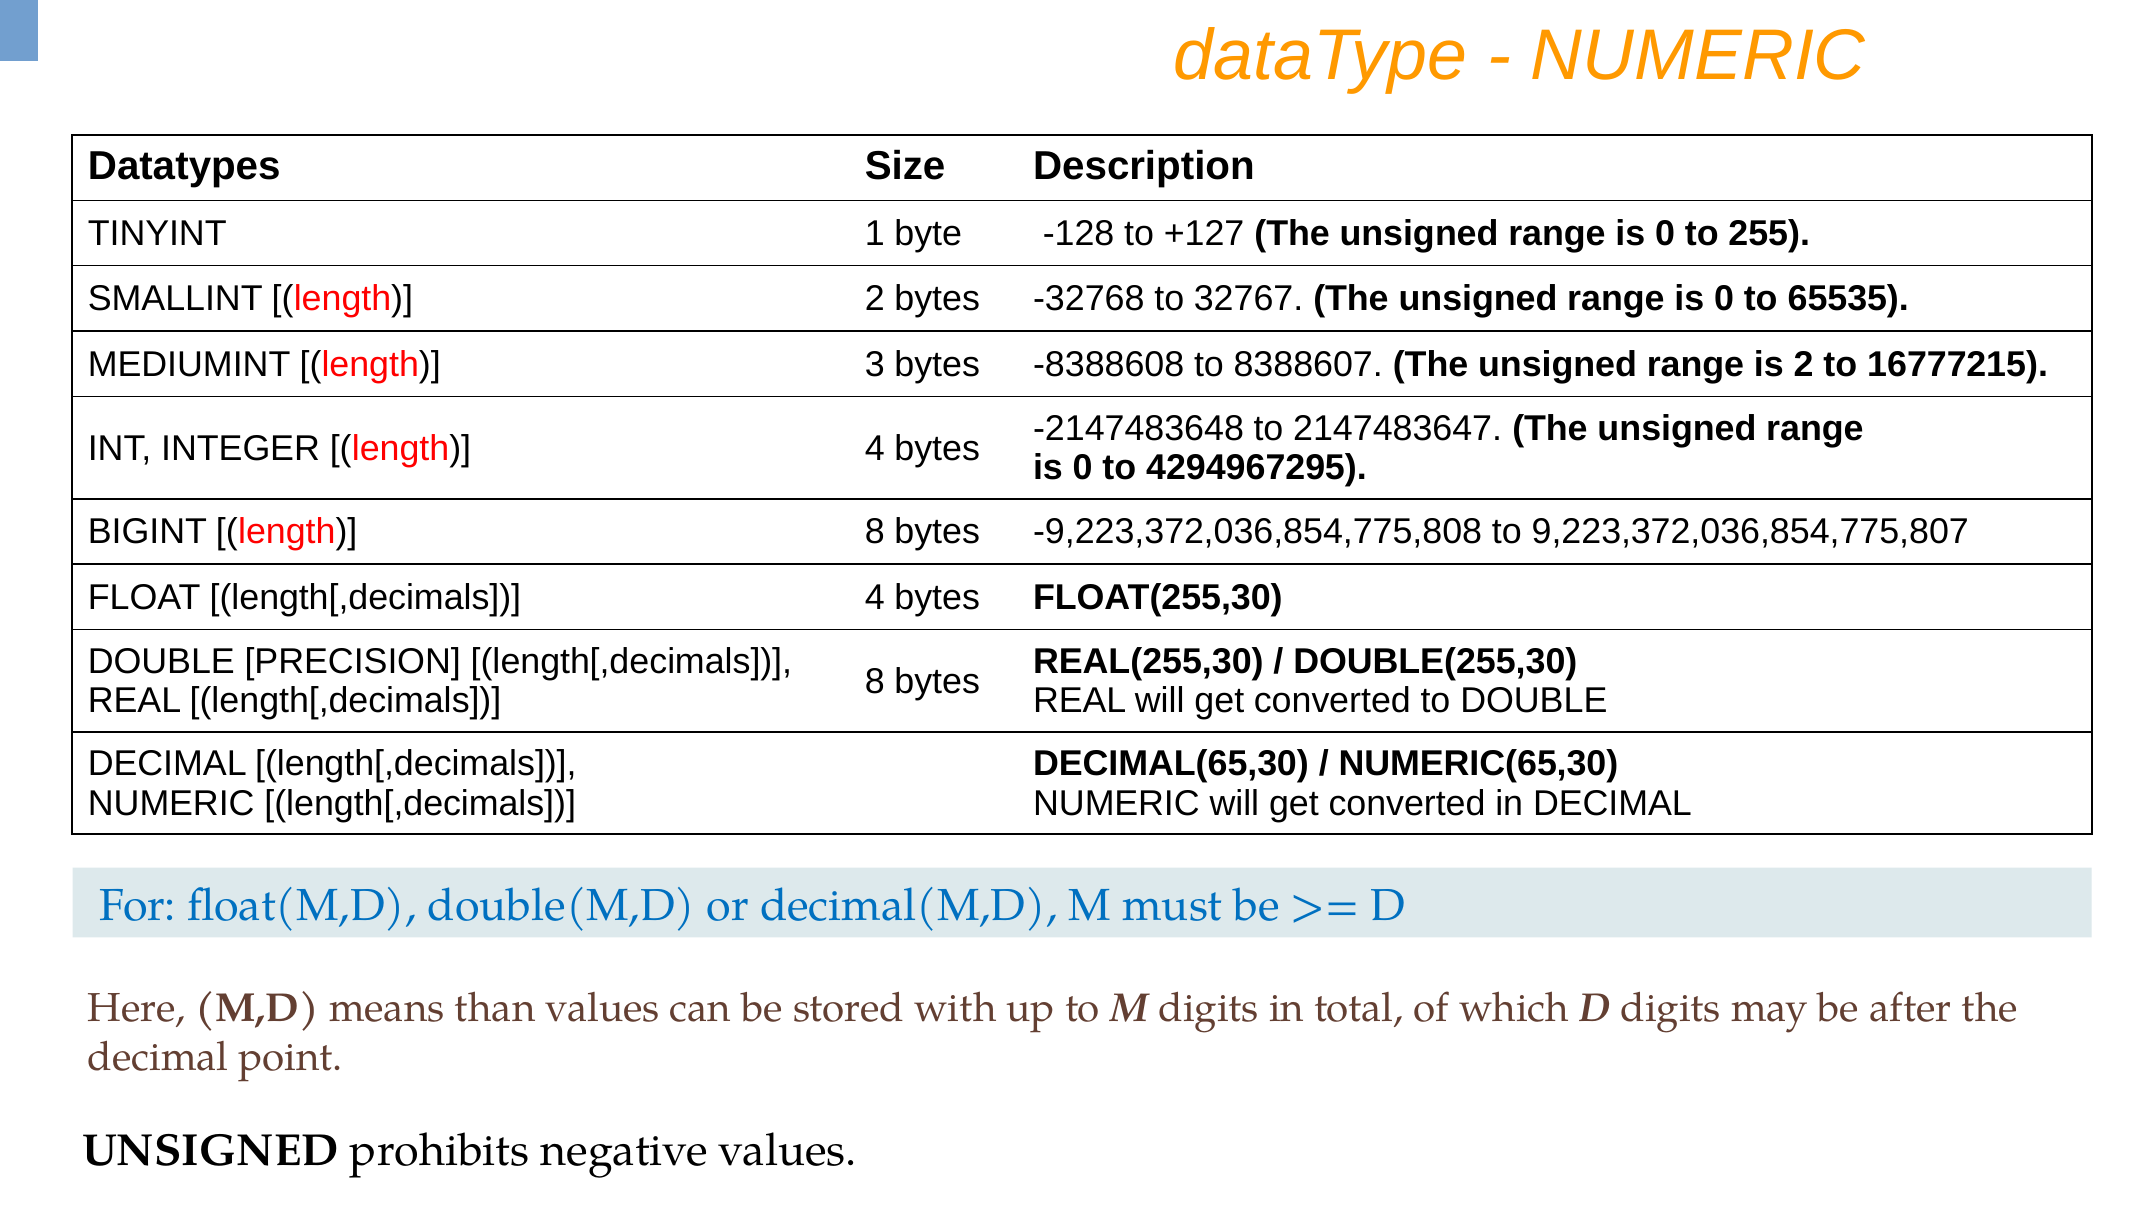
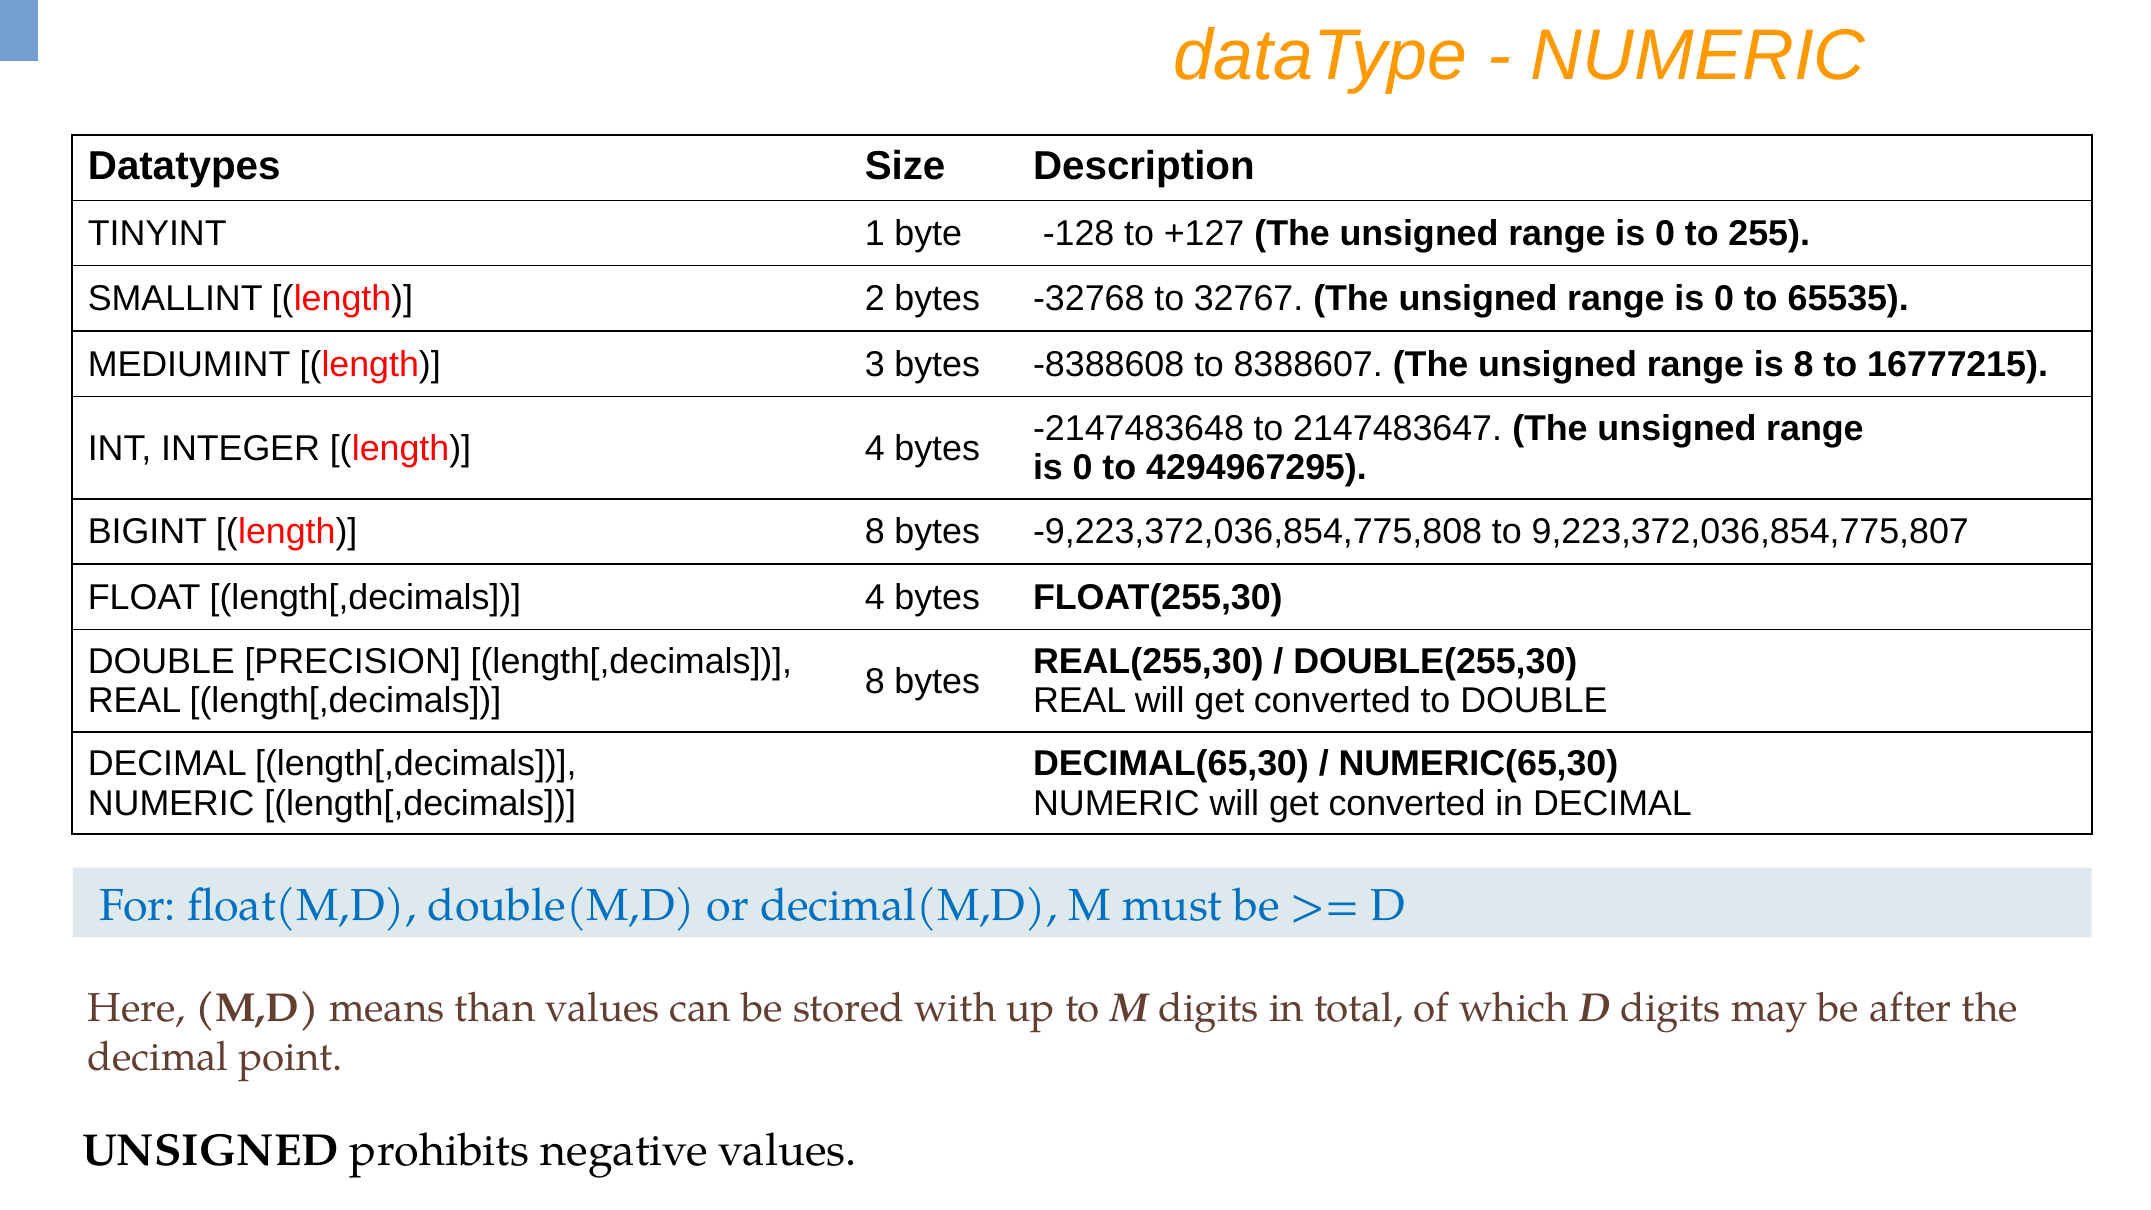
is 2: 2 -> 8
